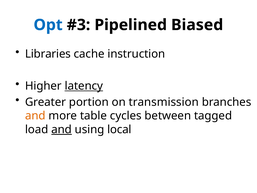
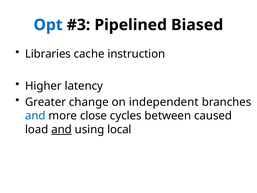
latency underline: present -> none
portion: portion -> change
transmission: transmission -> independent
and at (35, 116) colour: orange -> blue
table: table -> close
tagged: tagged -> caused
